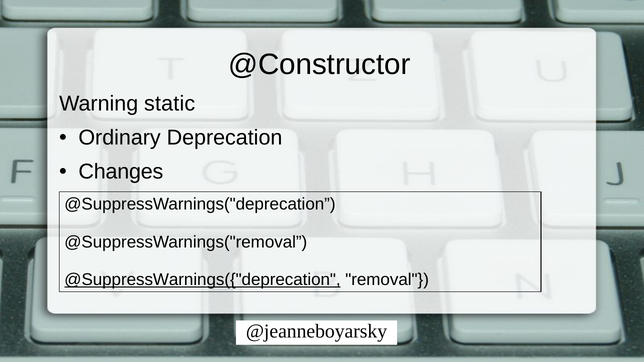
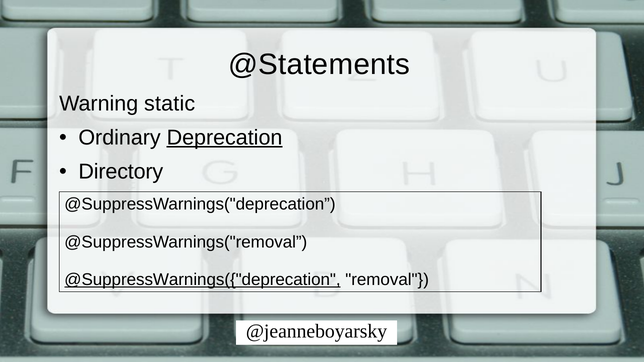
@Constructor: @Constructor -> @Statements
Deprecation underline: none -> present
Changes: Changes -> Directory
